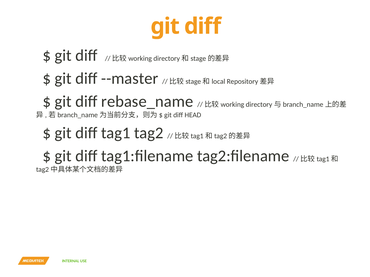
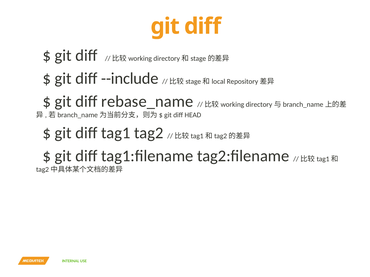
--master: --master -> --include
